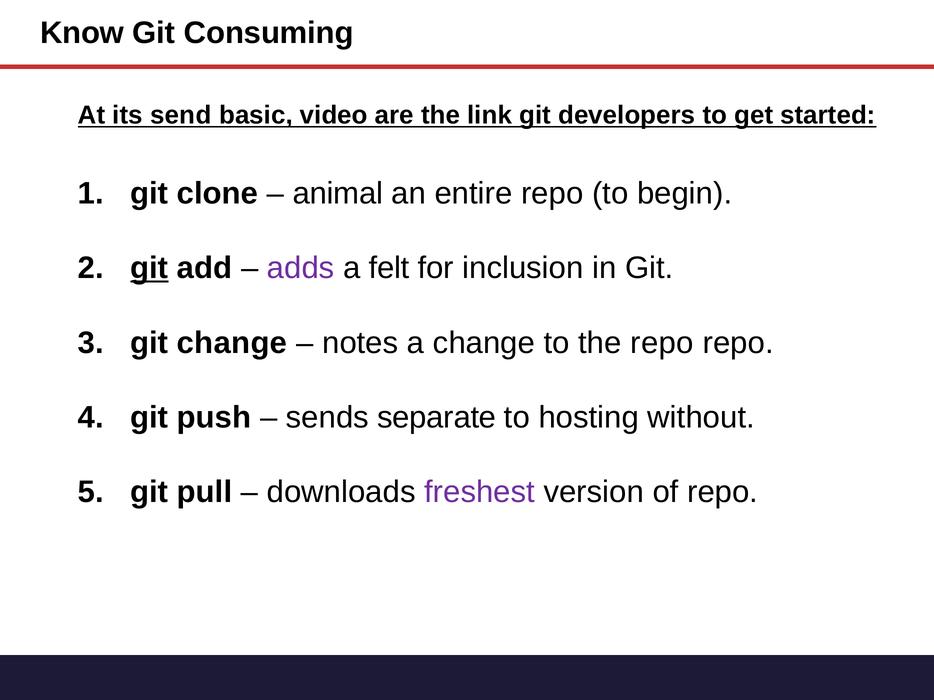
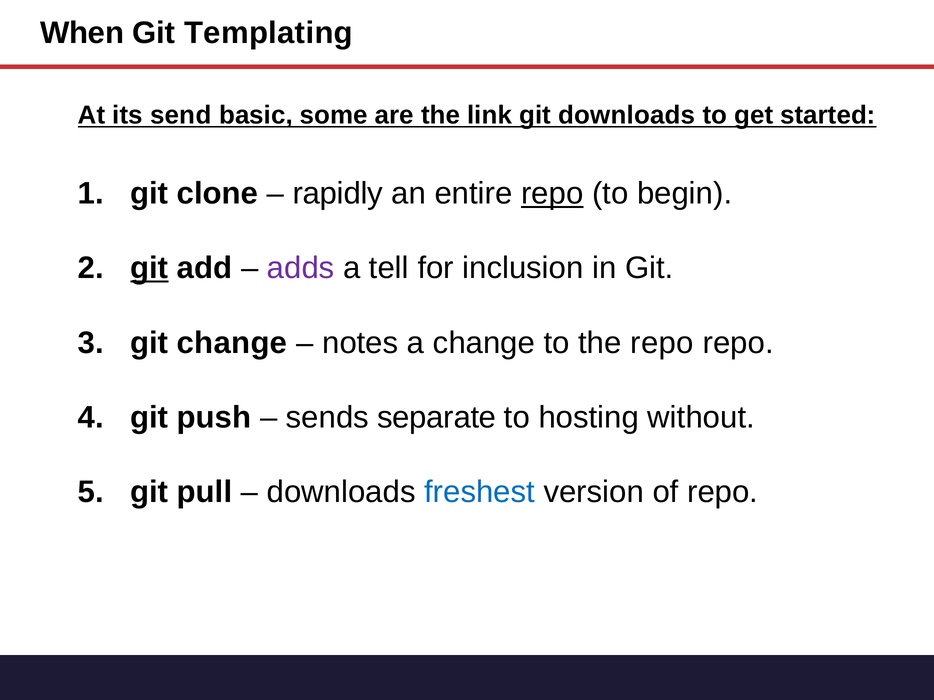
Know: Know -> When
Consuming: Consuming -> Templating
video: video -> some
git developers: developers -> downloads
animal: animal -> rapidly
repo at (552, 194) underline: none -> present
felt: felt -> tell
freshest colour: purple -> blue
